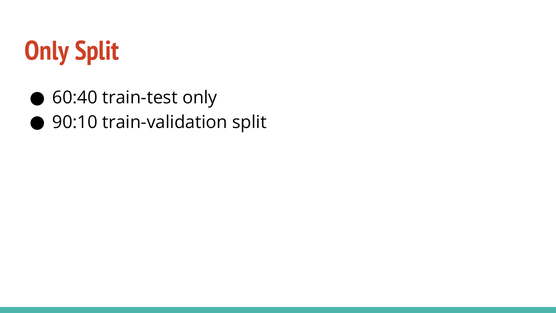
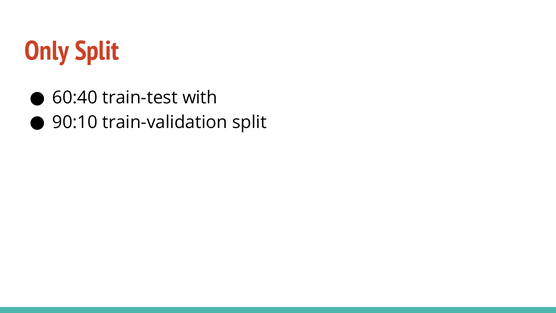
train-test only: only -> with
